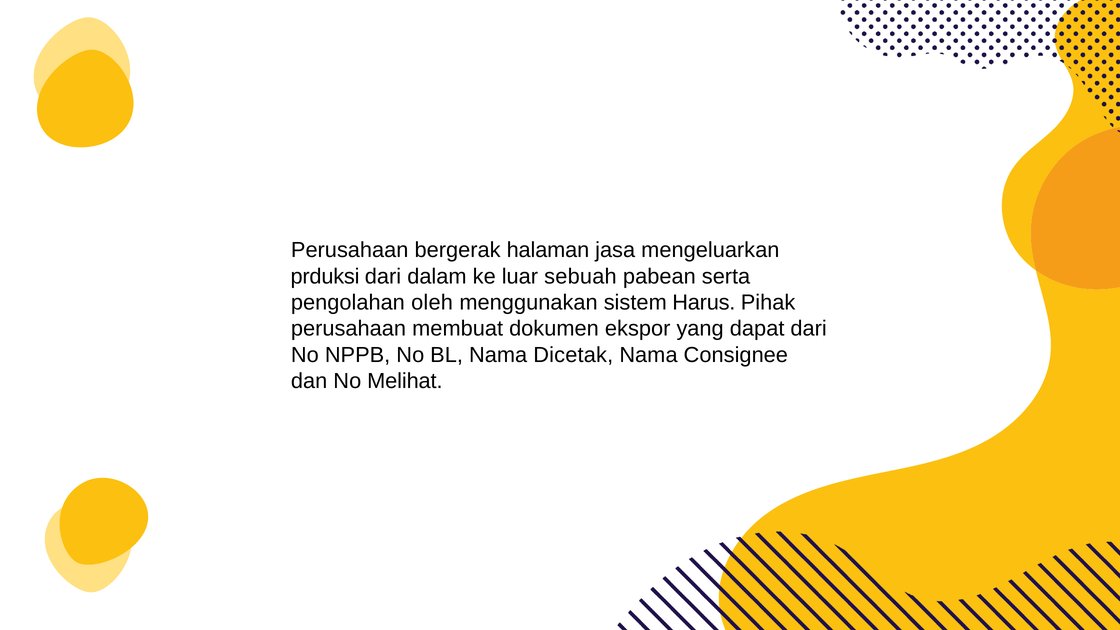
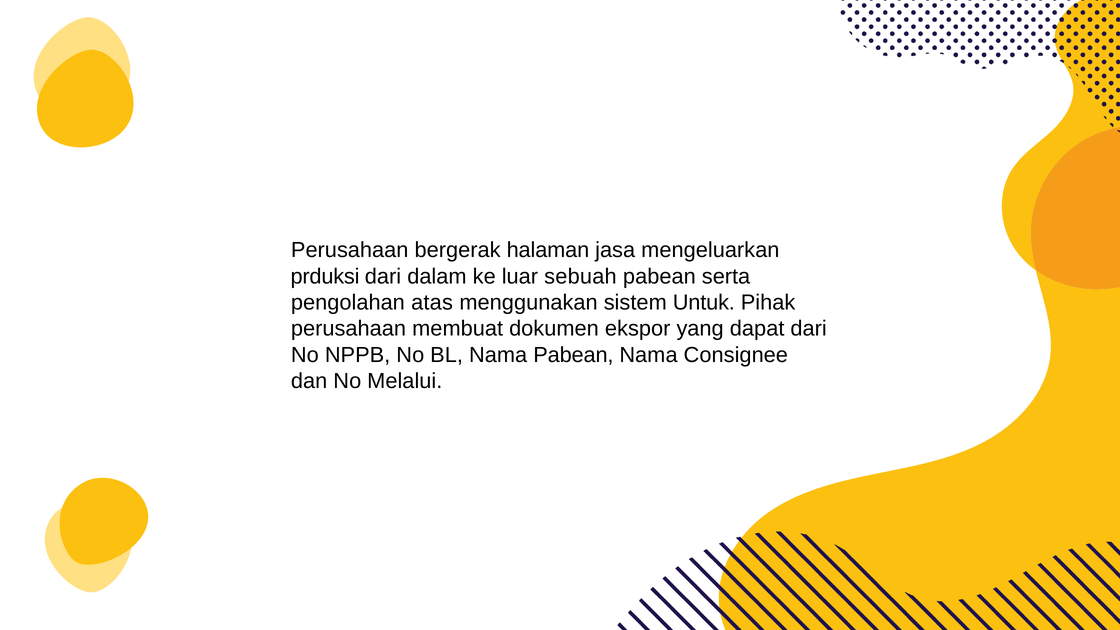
oleh: oleh -> atas
Harus: Harus -> Untuk
Nama Dicetak: Dicetak -> Pabean
Melihat: Melihat -> Melalui
